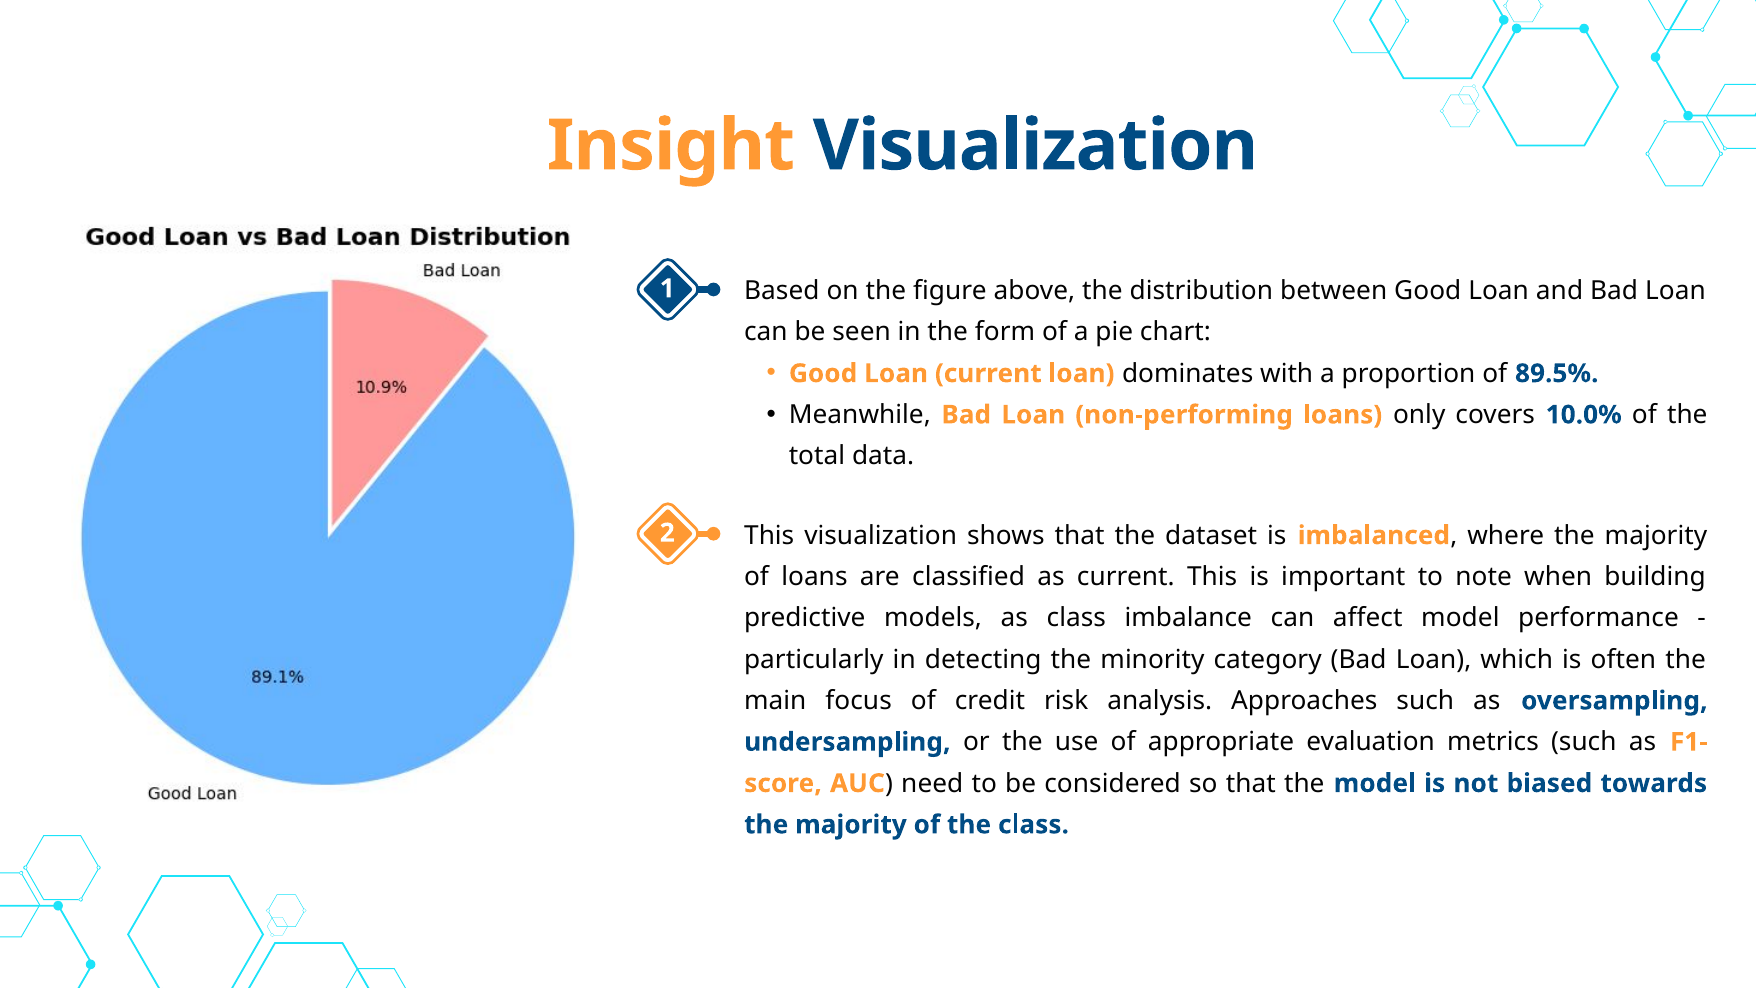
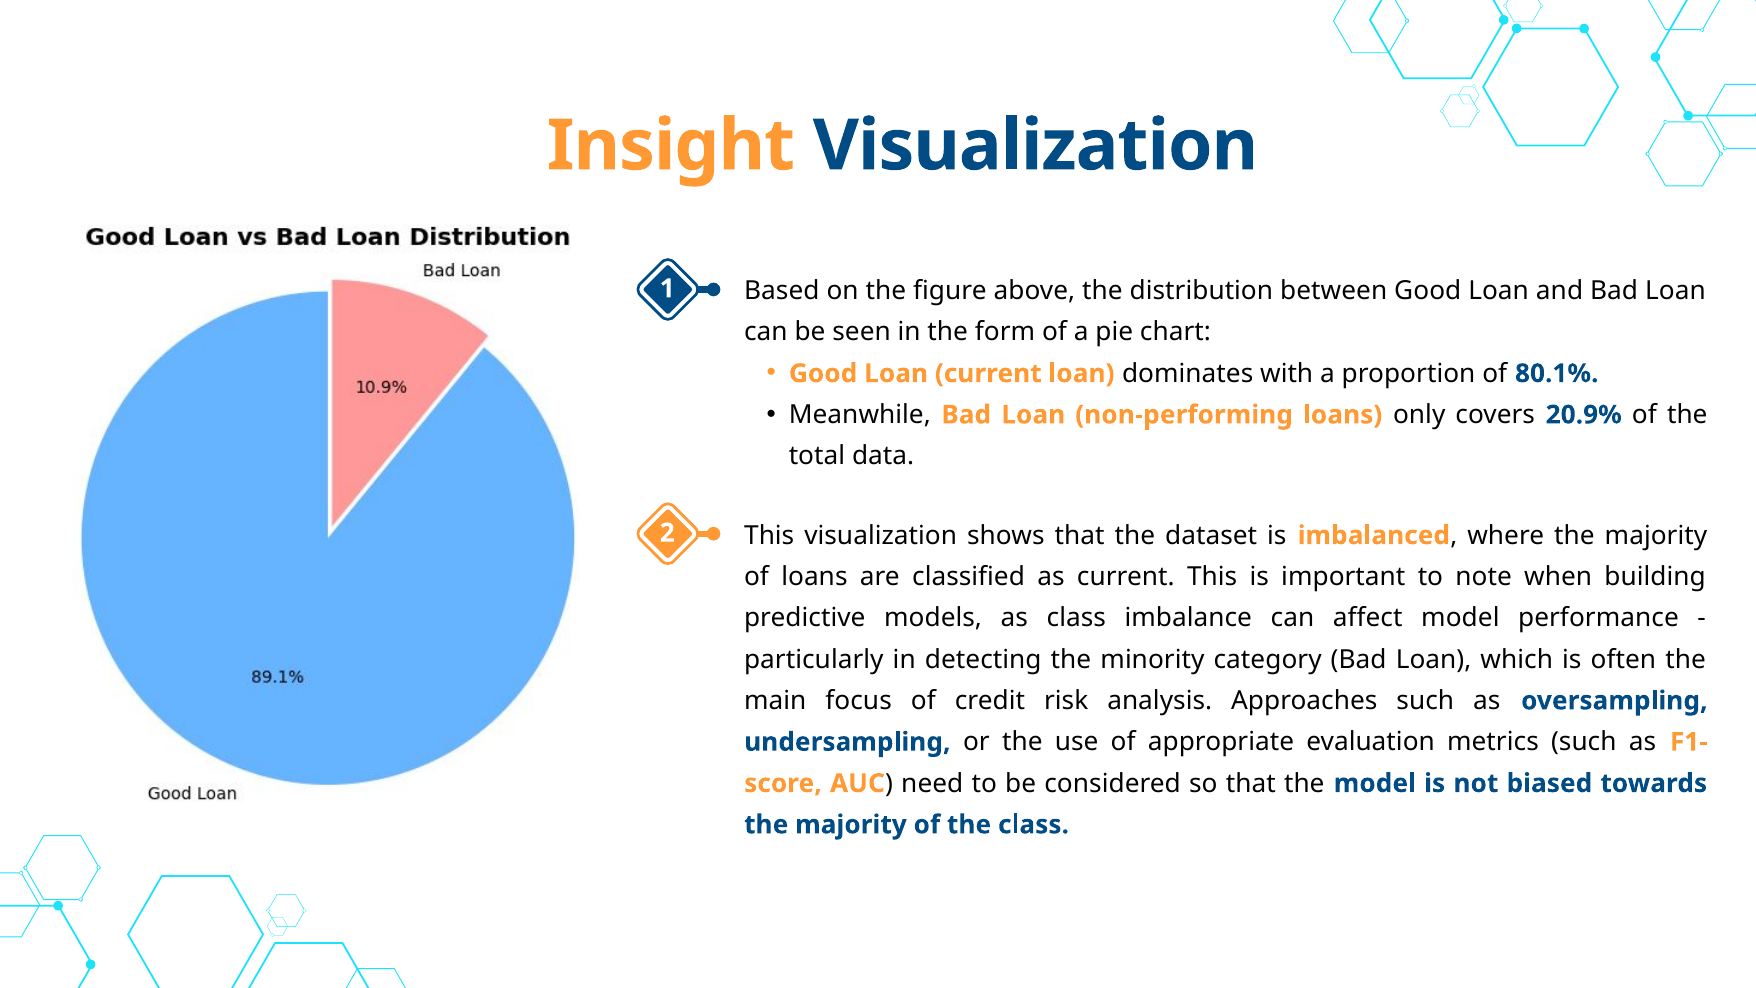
89.5%: 89.5% -> 80.1%
10.0%: 10.0% -> 20.9%
